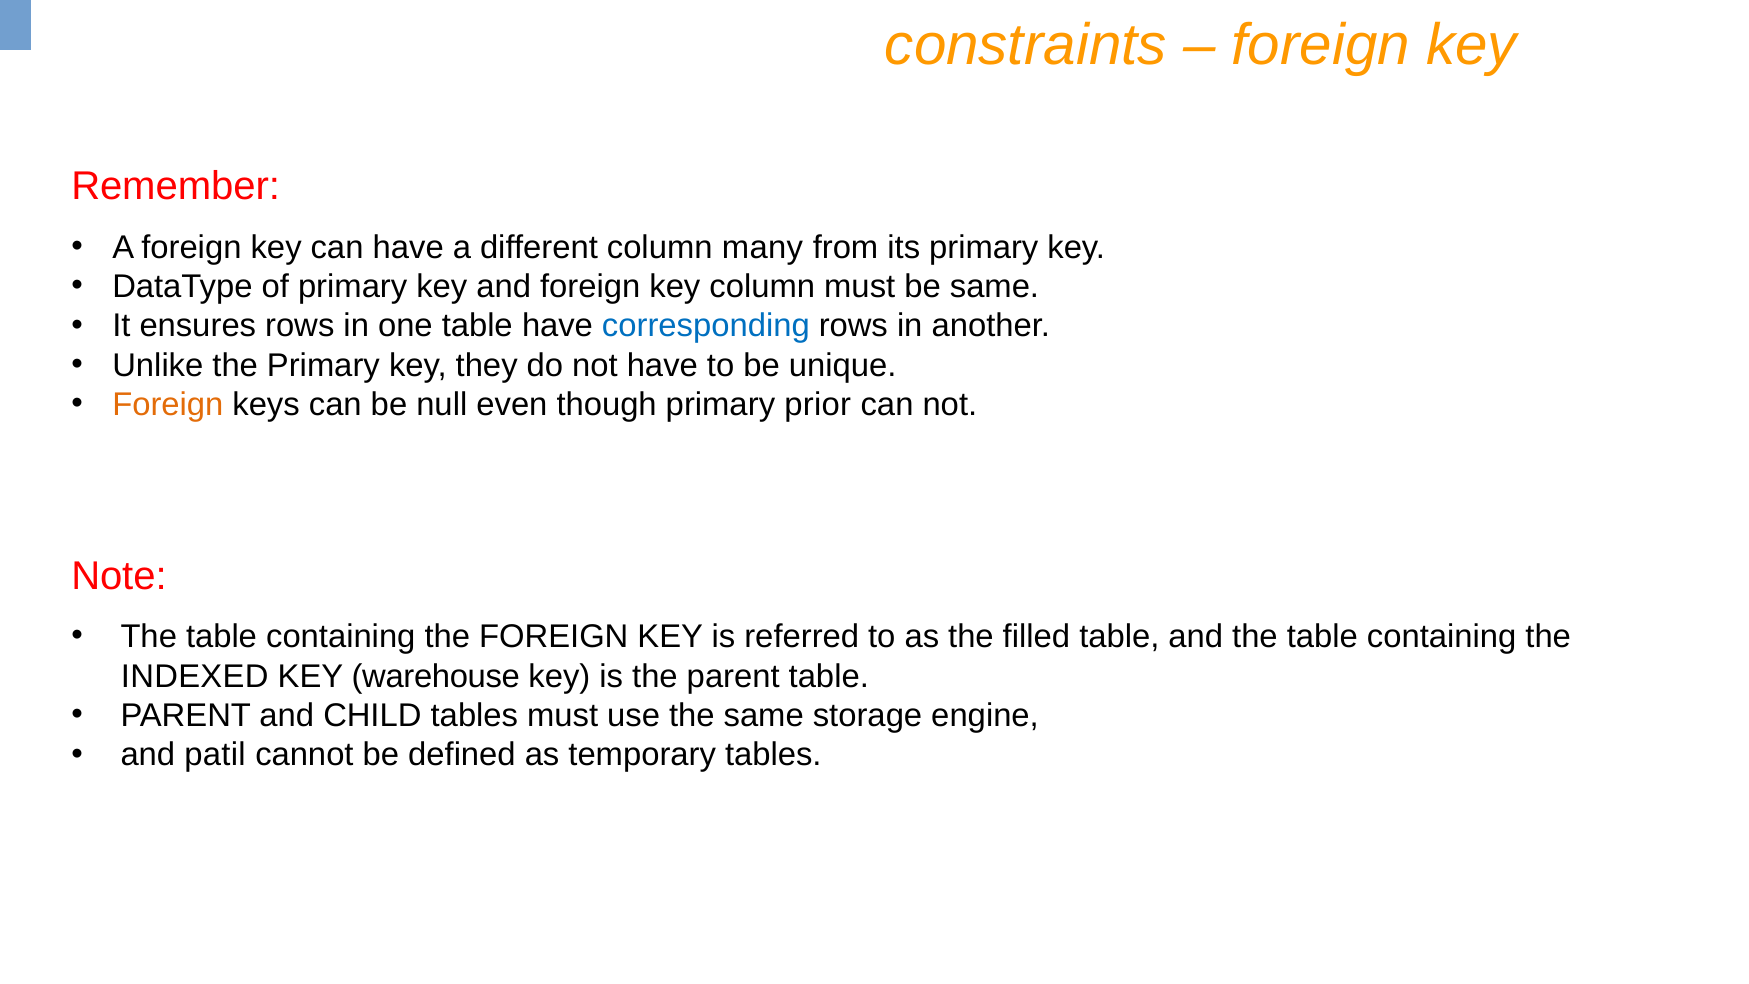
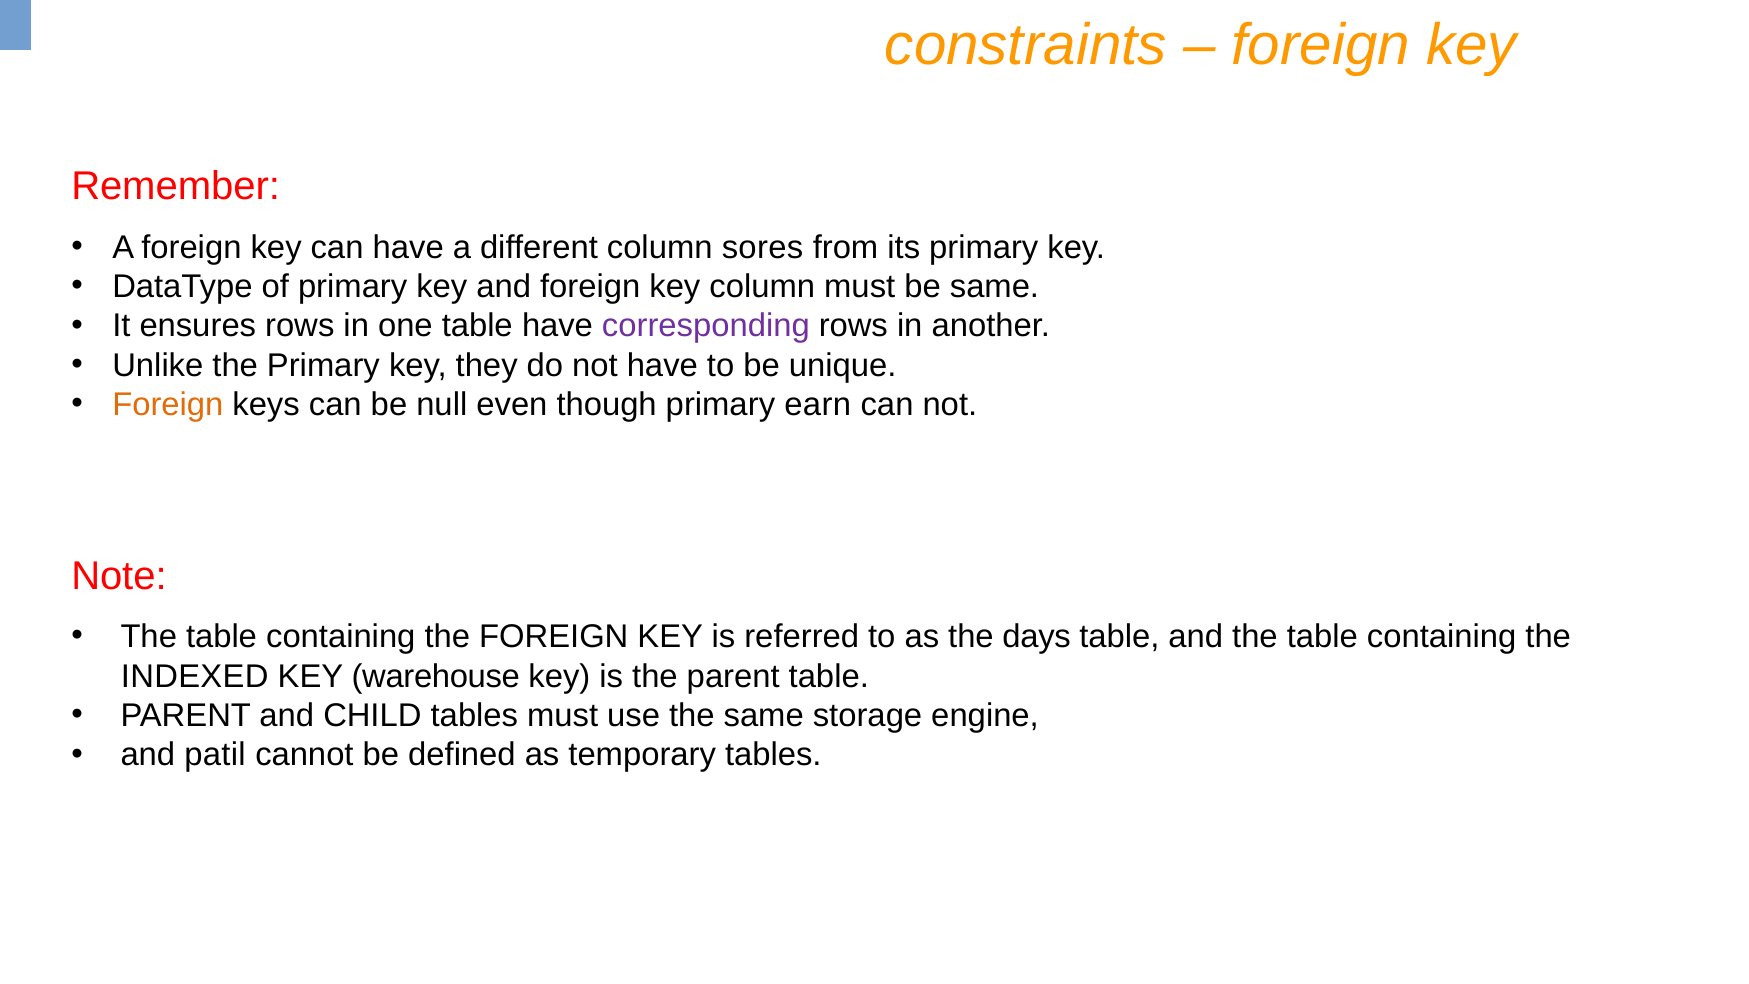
many: many -> sores
corresponding colour: blue -> purple
prior: prior -> earn
filled: filled -> days
